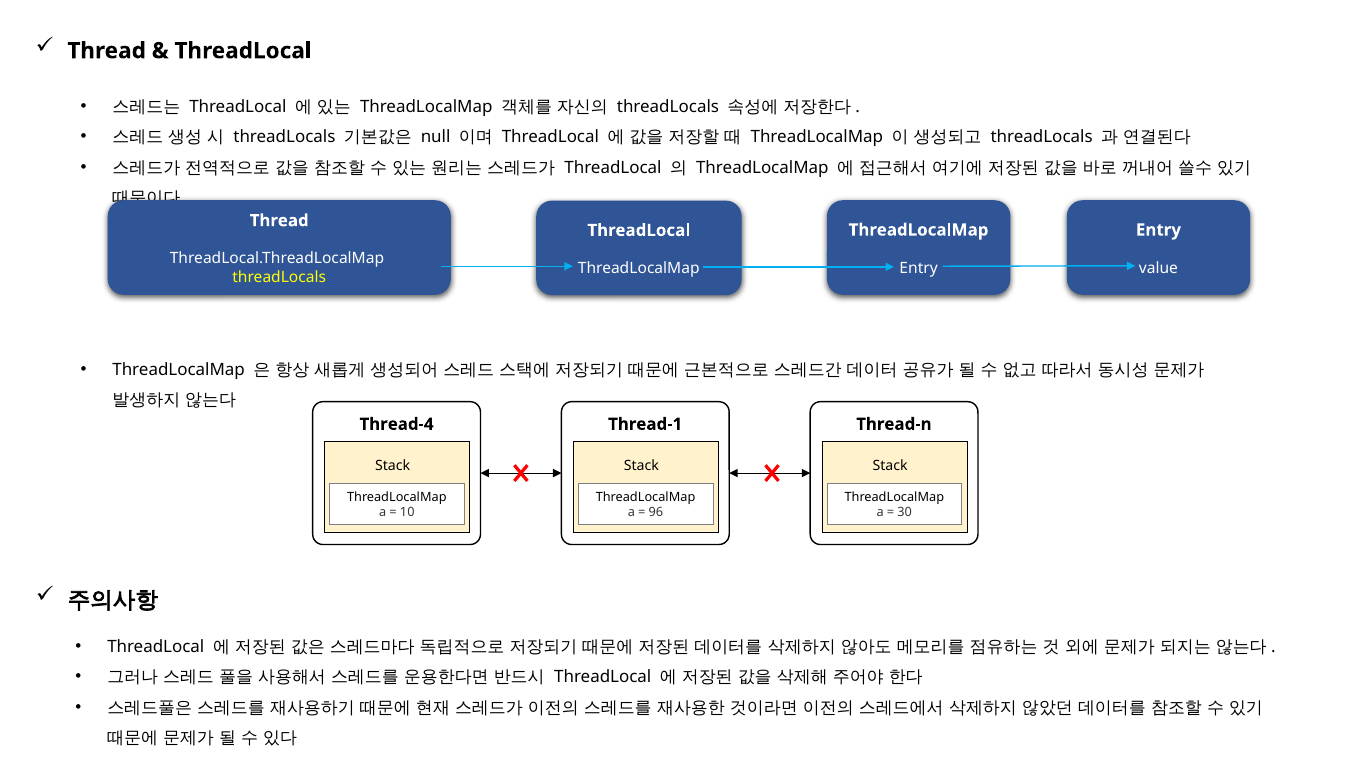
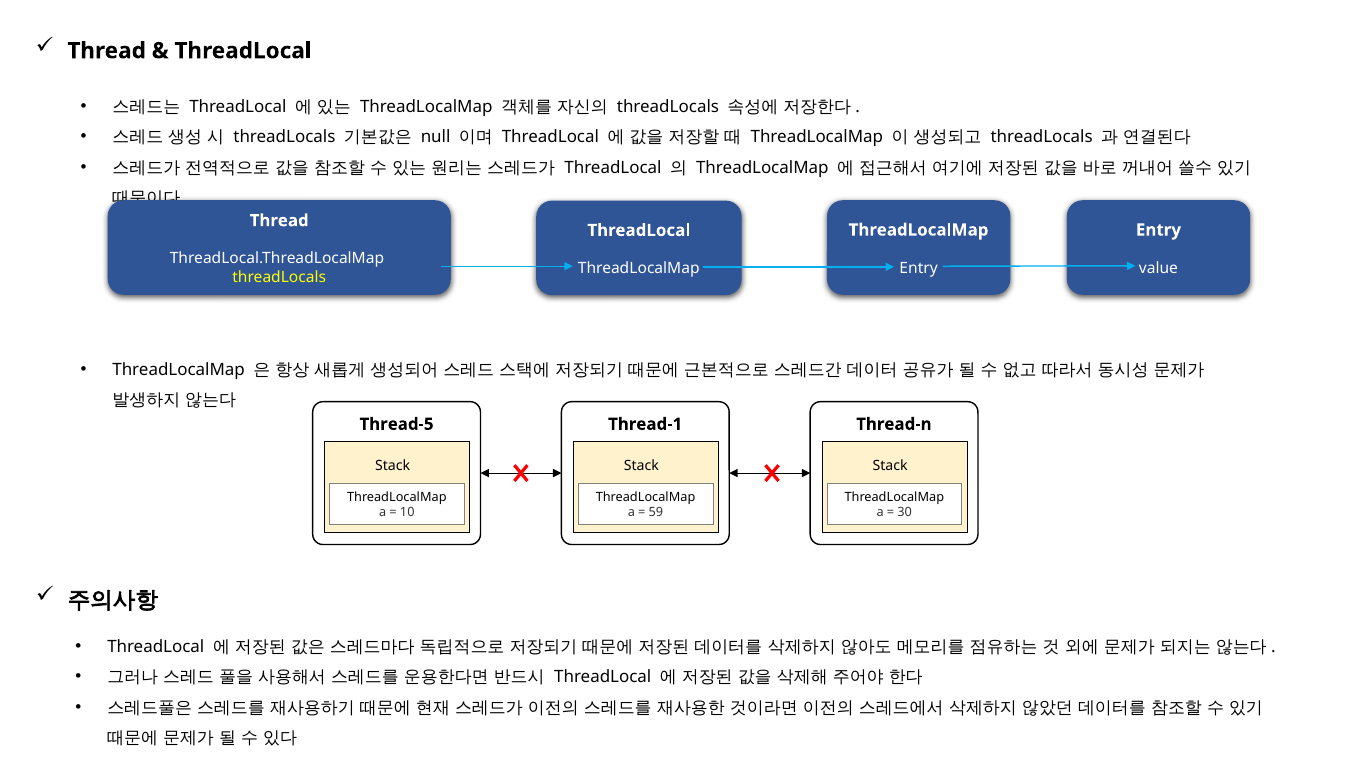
Thread-4: Thread-4 -> Thread-5
96: 96 -> 59
